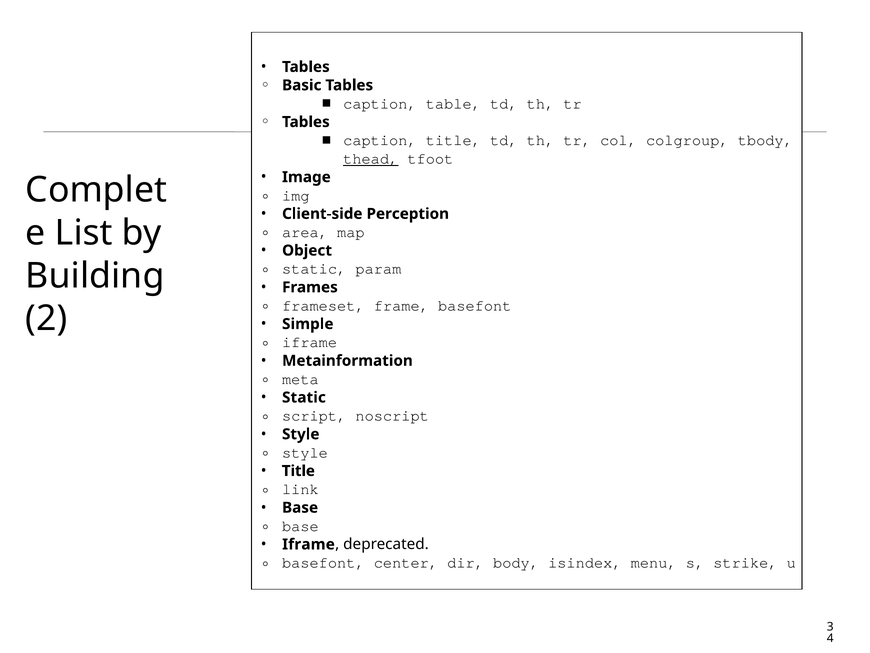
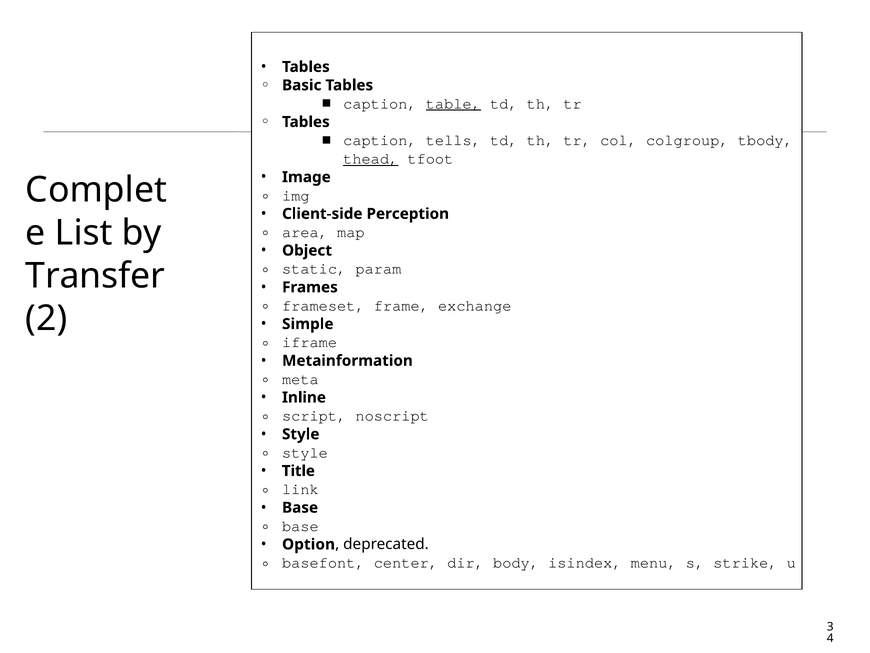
table underline: none -> present
caption title: title -> tells
Building: Building -> Transfer
frame basefont: basefont -> exchange
Static at (304, 397): Static -> Inline
Iframe at (308, 544): Iframe -> Option
